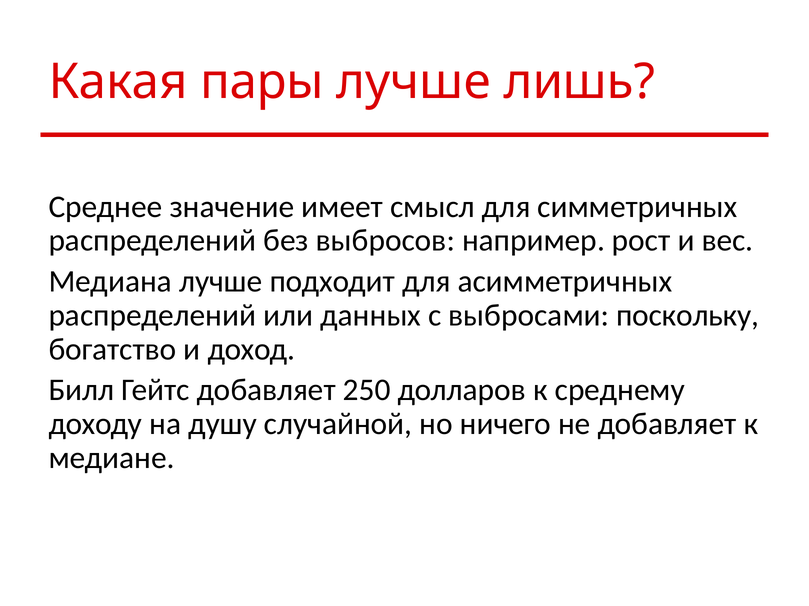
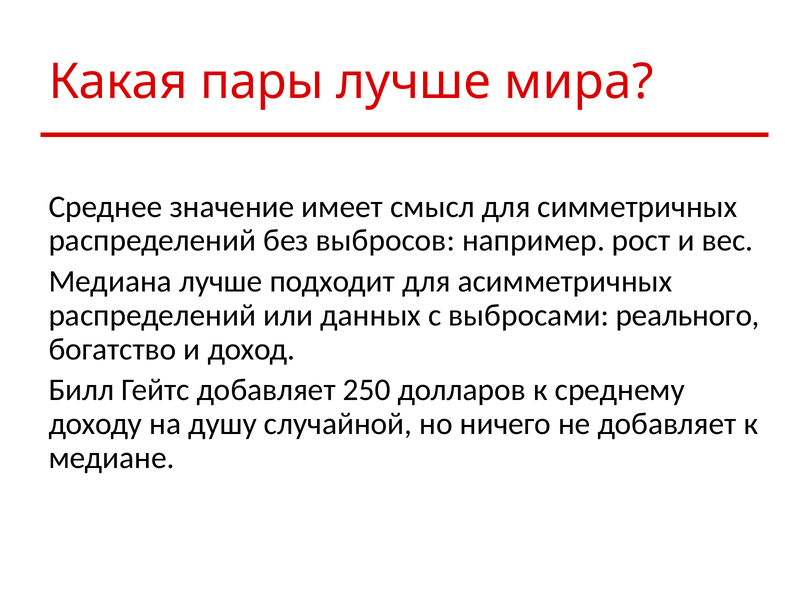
лишь: лишь -> мира
поскольку: поскольку -> реального
